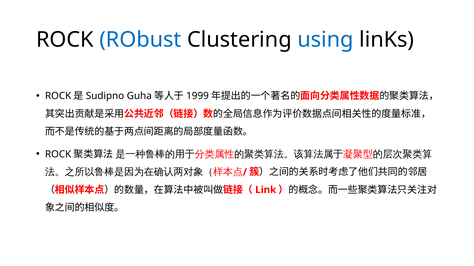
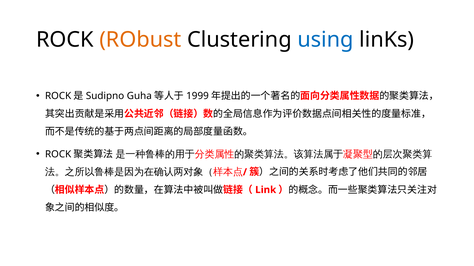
RObust colour: blue -> orange
